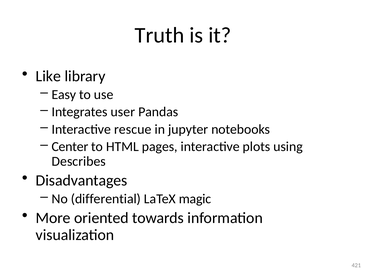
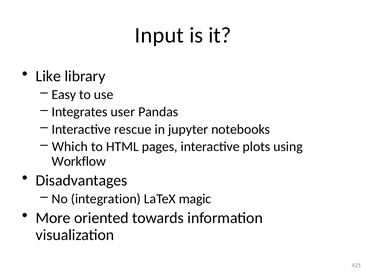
Truth: Truth -> Input
Center: Center -> Which
Describes: Describes -> Workflow
differential: differential -> integration
